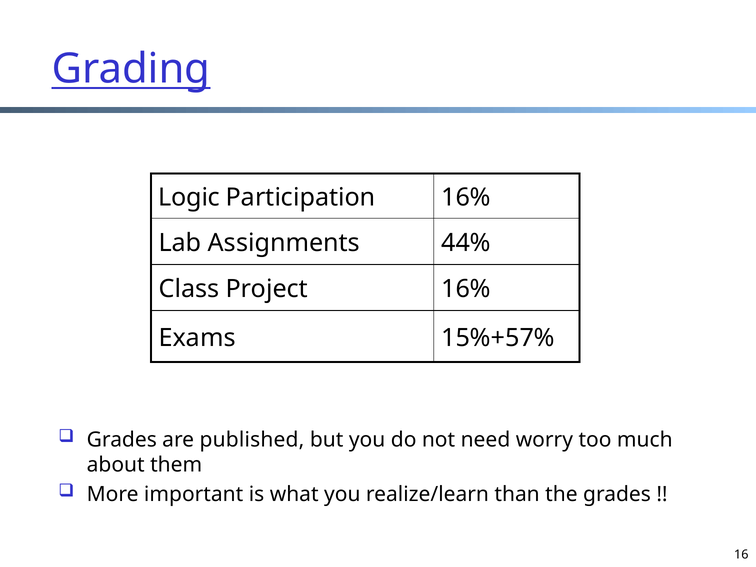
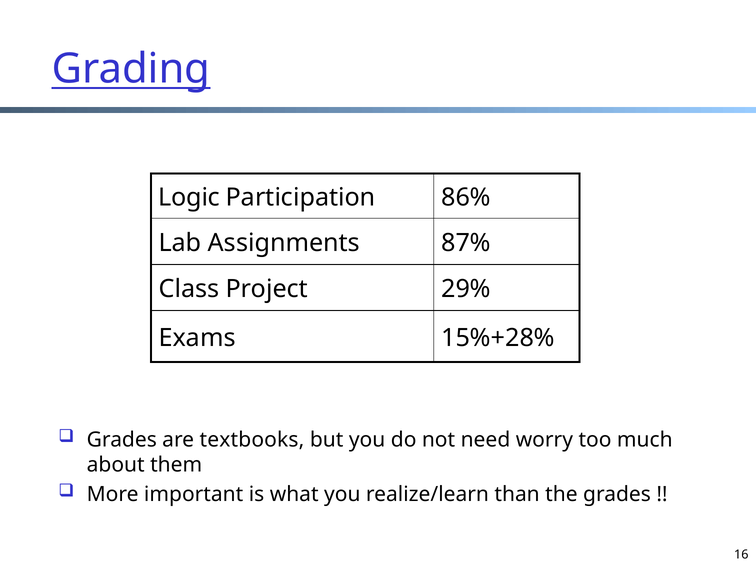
Participation 16%: 16% -> 86%
44%: 44% -> 87%
Project 16%: 16% -> 29%
15%+57%: 15%+57% -> 15%+28%
published: published -> textbooks
